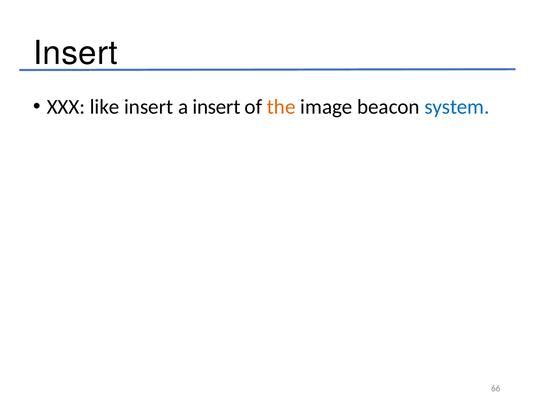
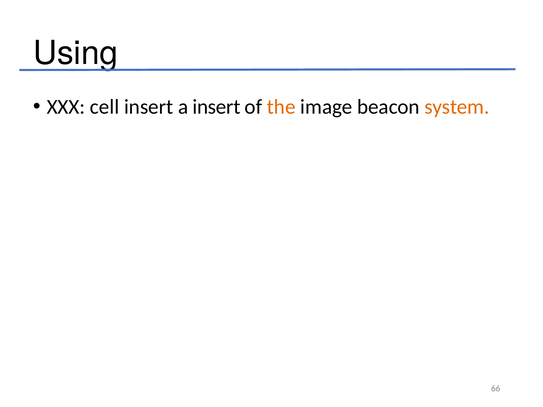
Insert at (75, 53): Insert -> Using
like: like -> cell
system colour: blue -> orange
